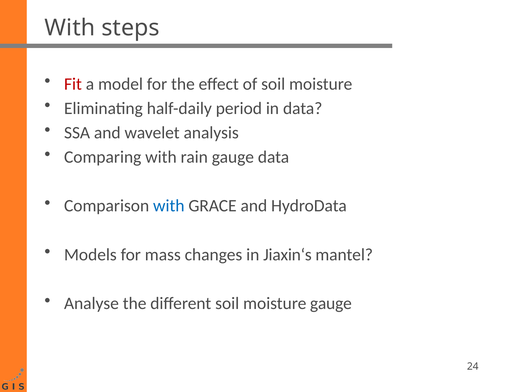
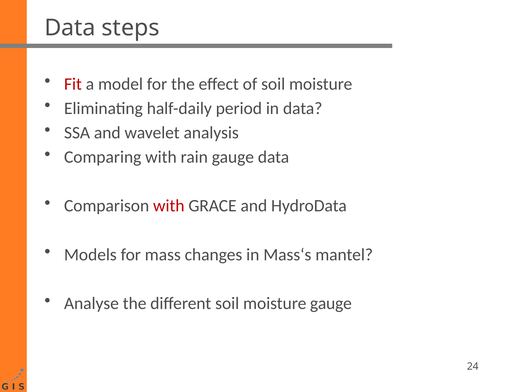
With at (70, 28): With -> Data
with at (169, 206) colour: blue -> red
Jiaxin‘s: Jiaxin‘s -> Mass‘s
